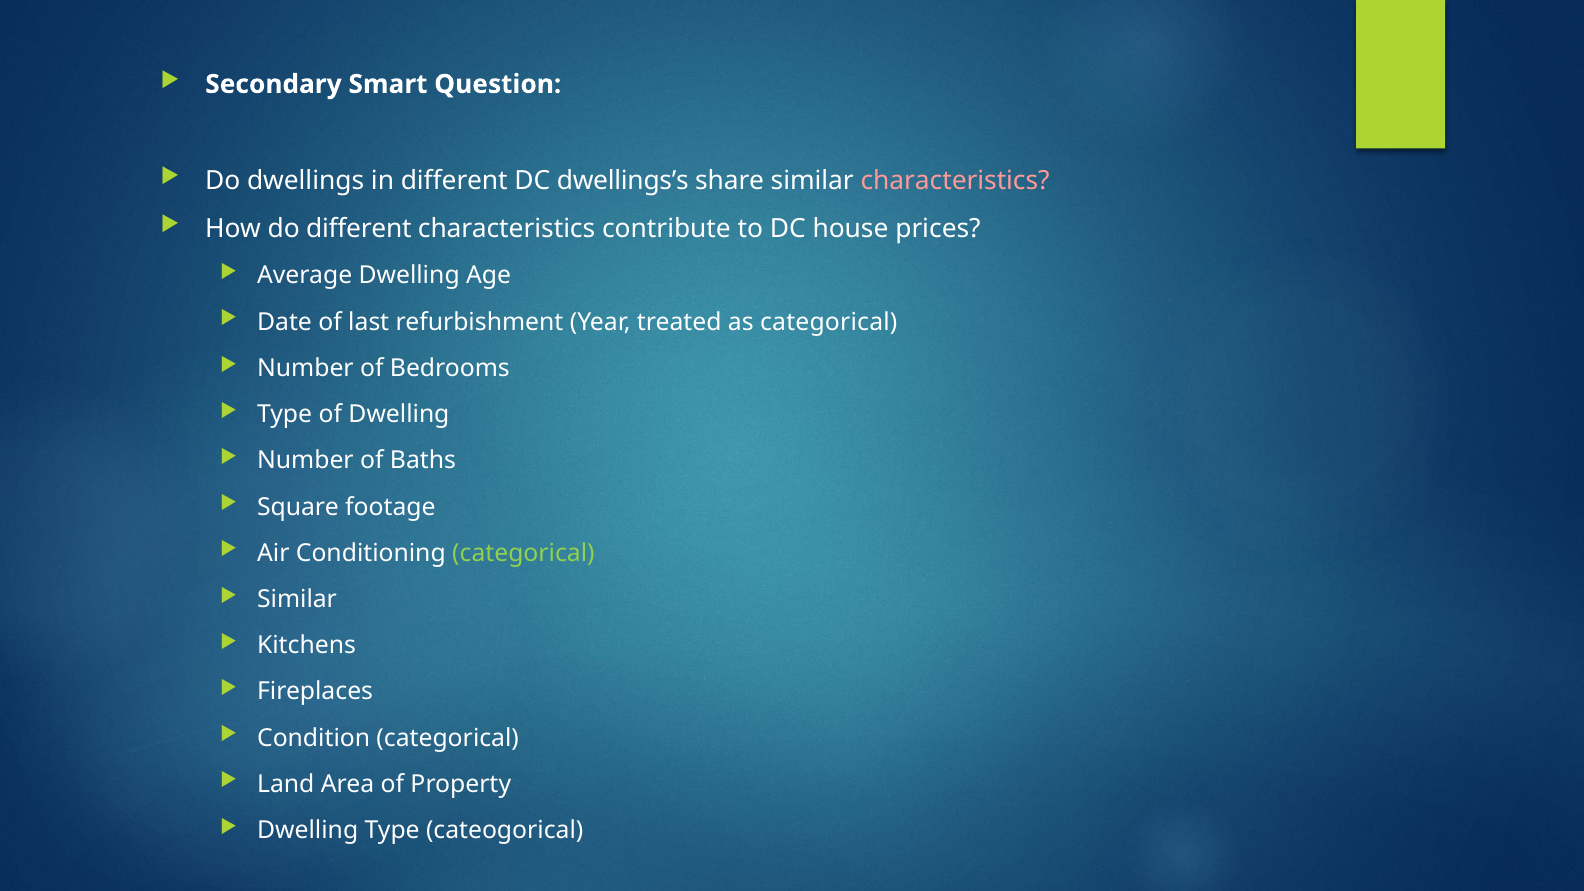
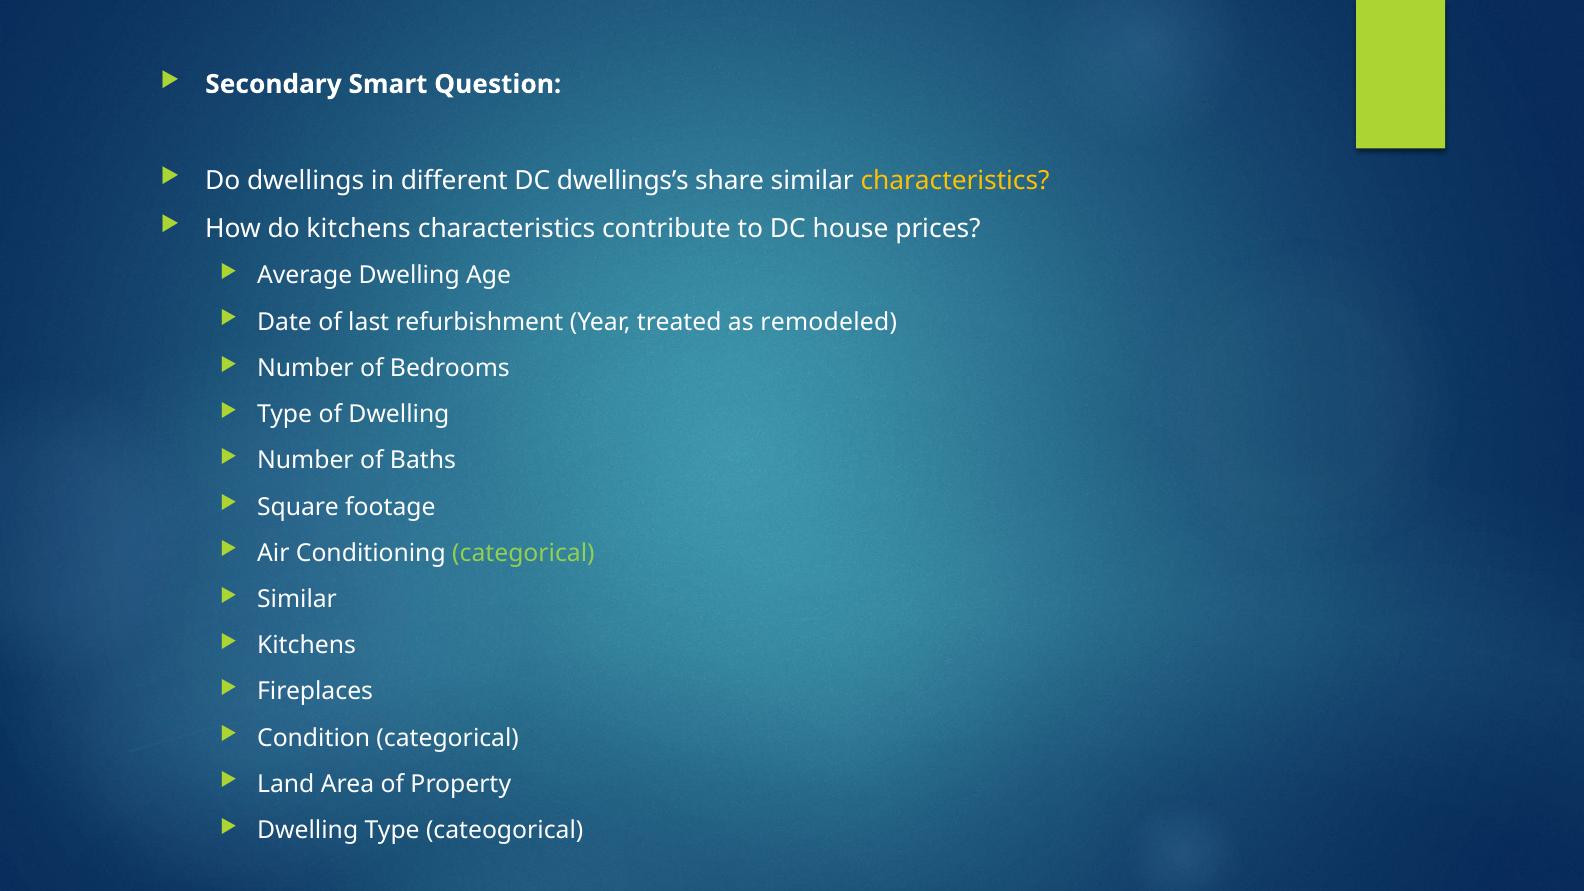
characteristics at (955, 181) colour: pink -> yellow
do different: different -> kitchens
as categorical: categorical -> remodeled
